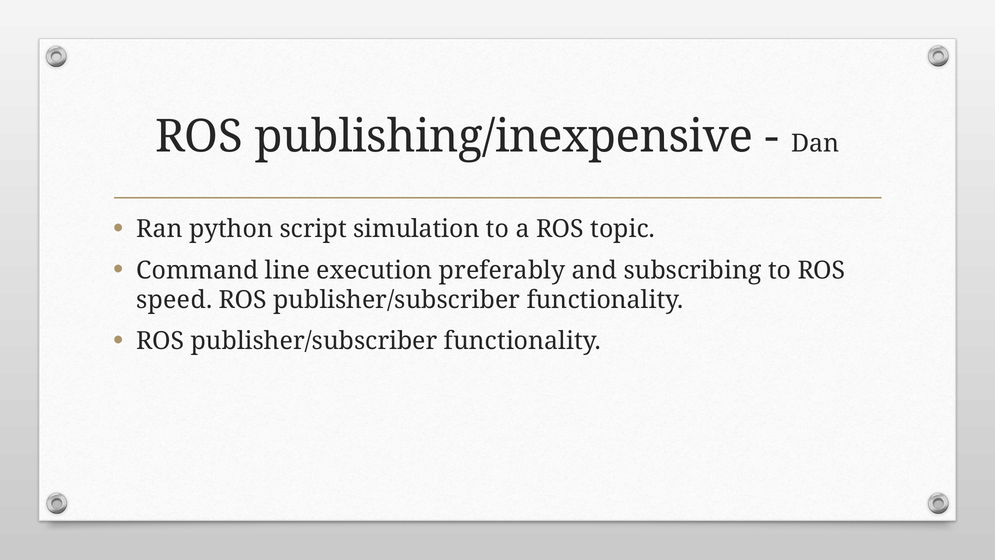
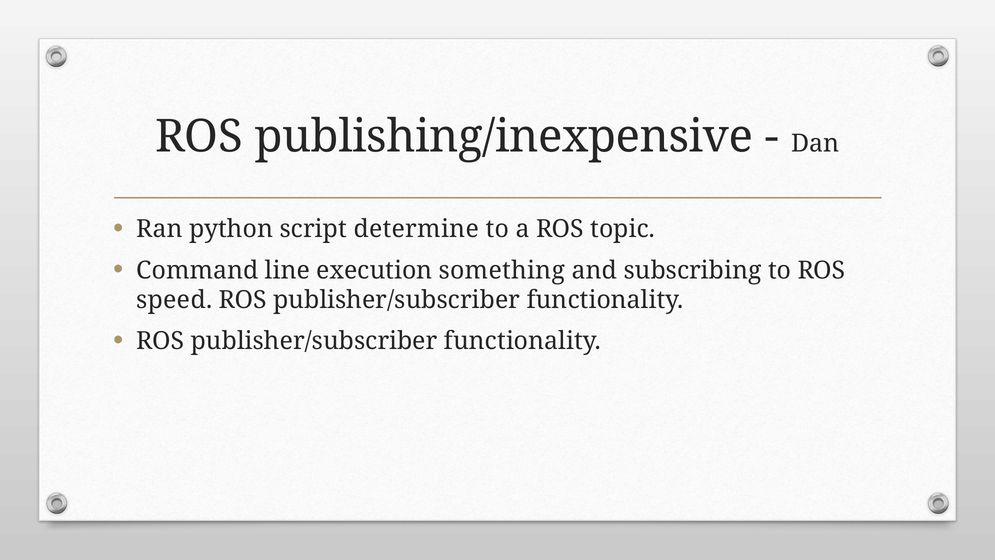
simulation: simulation -> determine
preferably: preferably -> something
